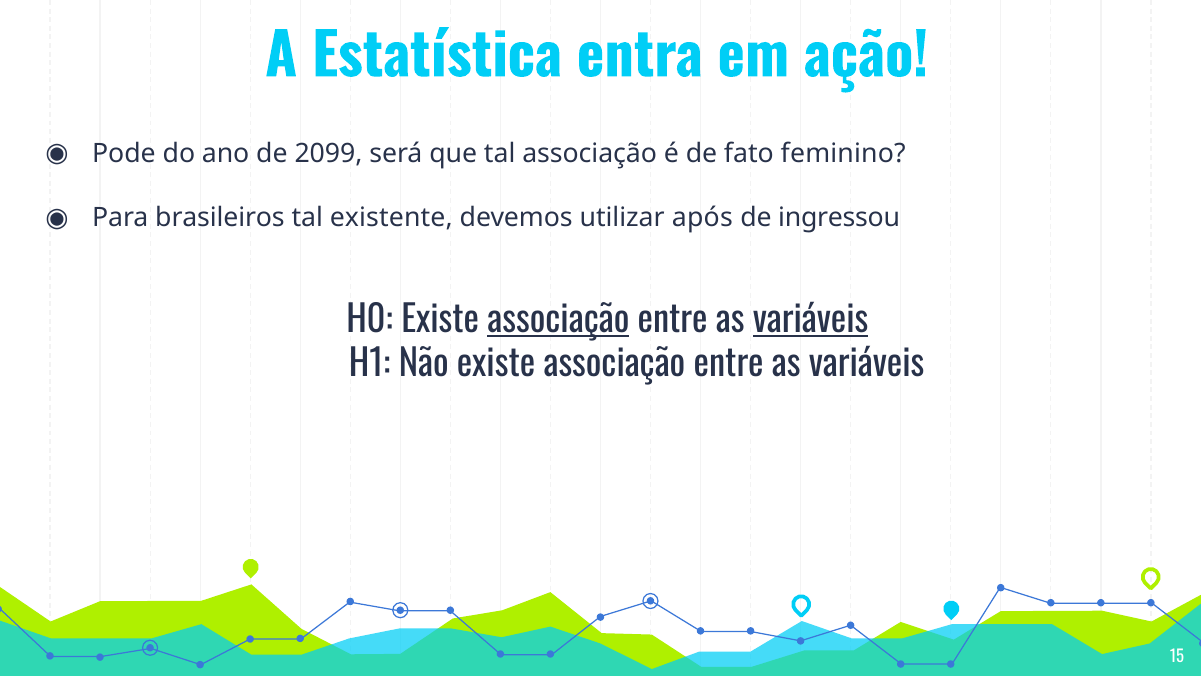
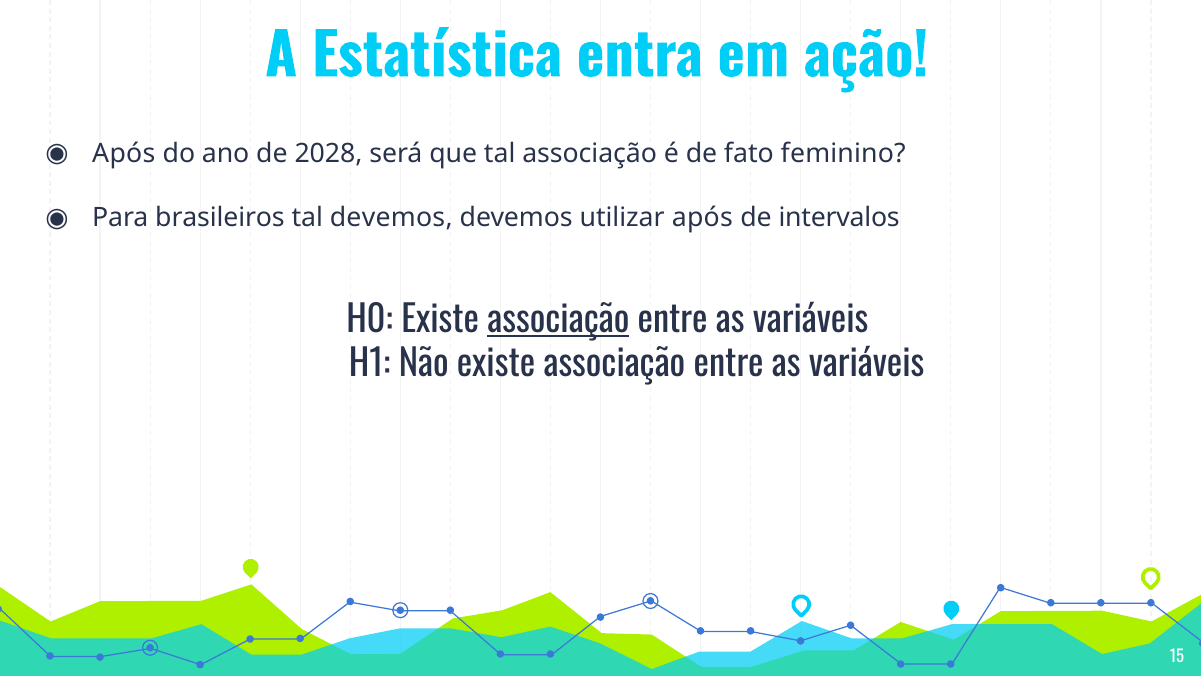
Pode at (124, 153): Pode -> Após
2099: 2099 -> 2028
tal existente: existente -> devemos
ingressou: ingressou -> intervalos
variáveis at (811, 320) underline: present -> none
